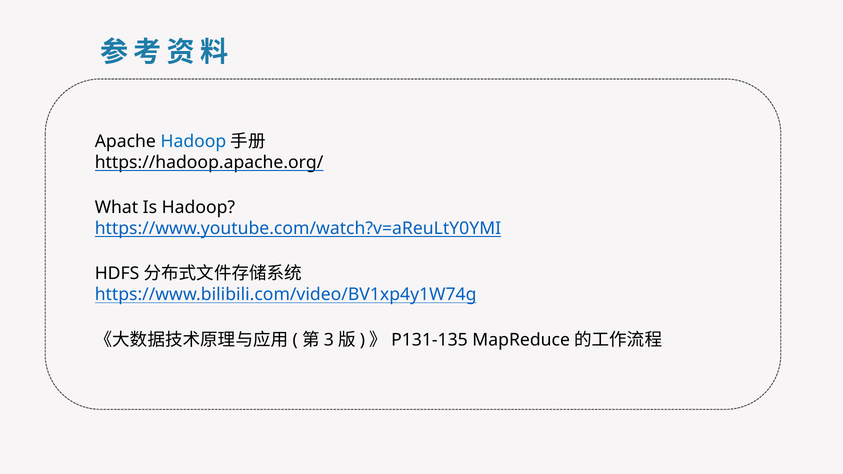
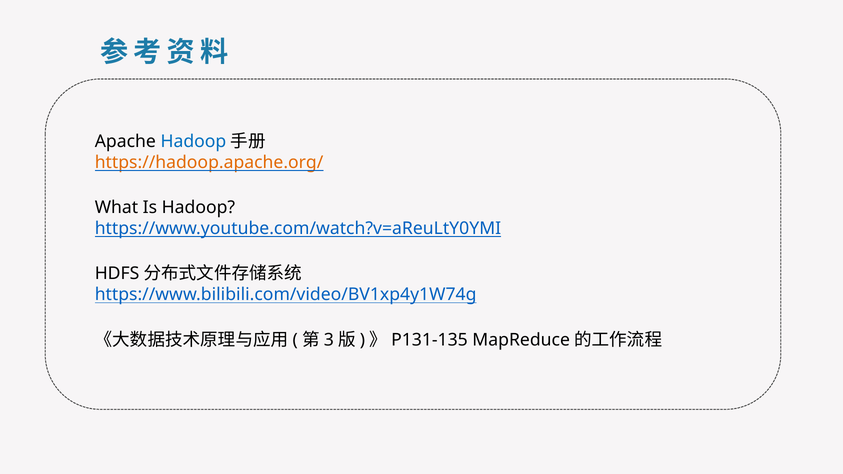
https://hadoop.apache.org/ colour: black -> orange
